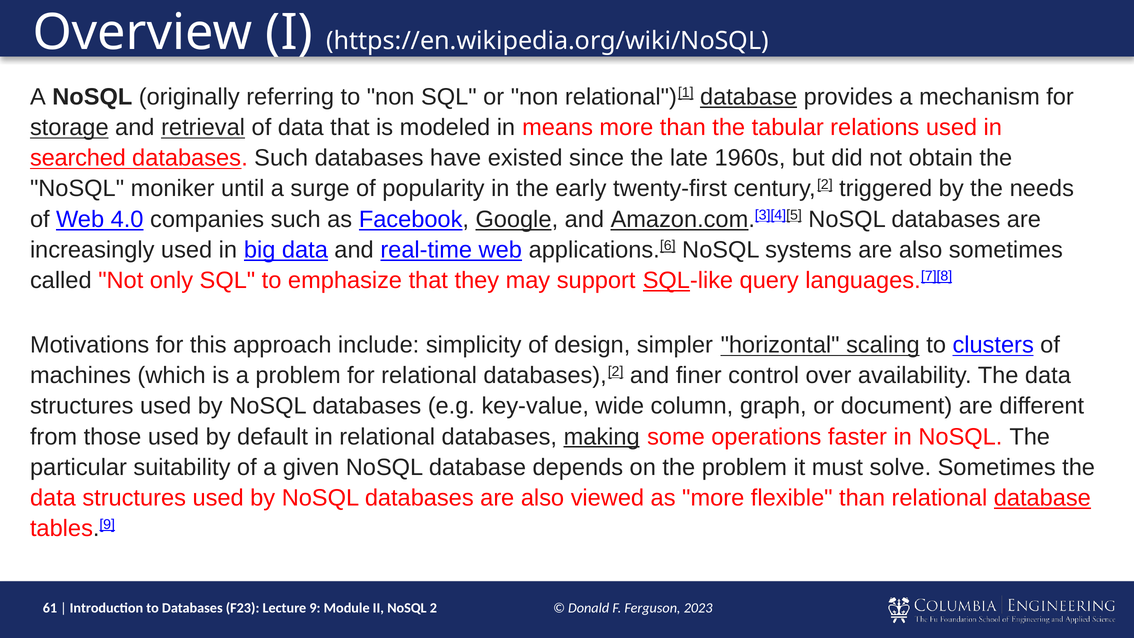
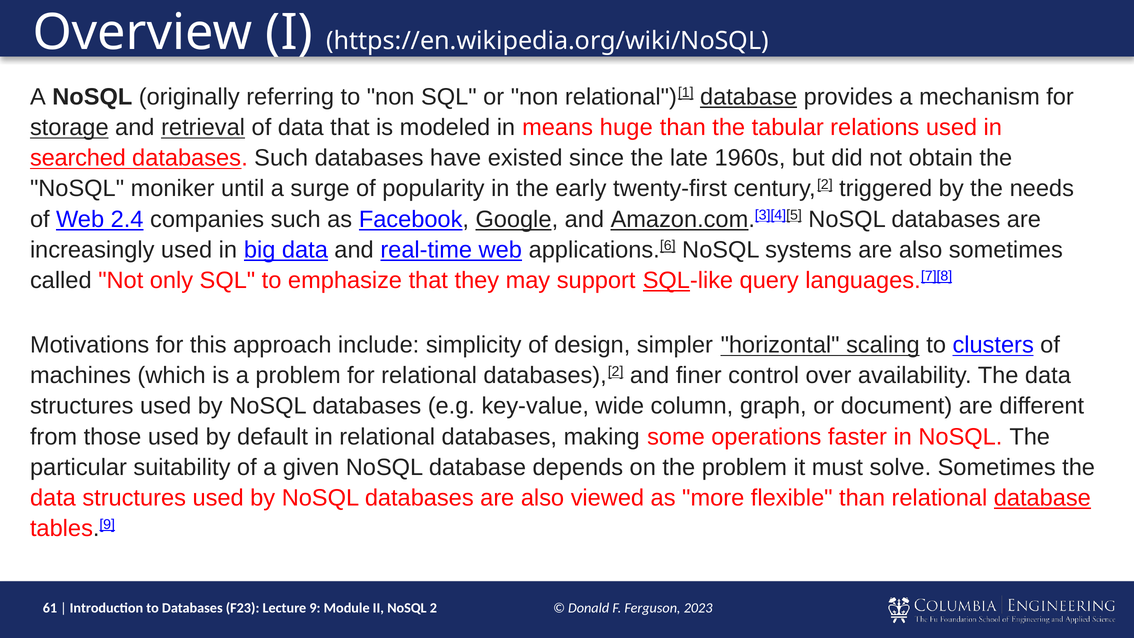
means more: more -> huge
4.0: 4.0 -> 2.4
making underline: present -> none
